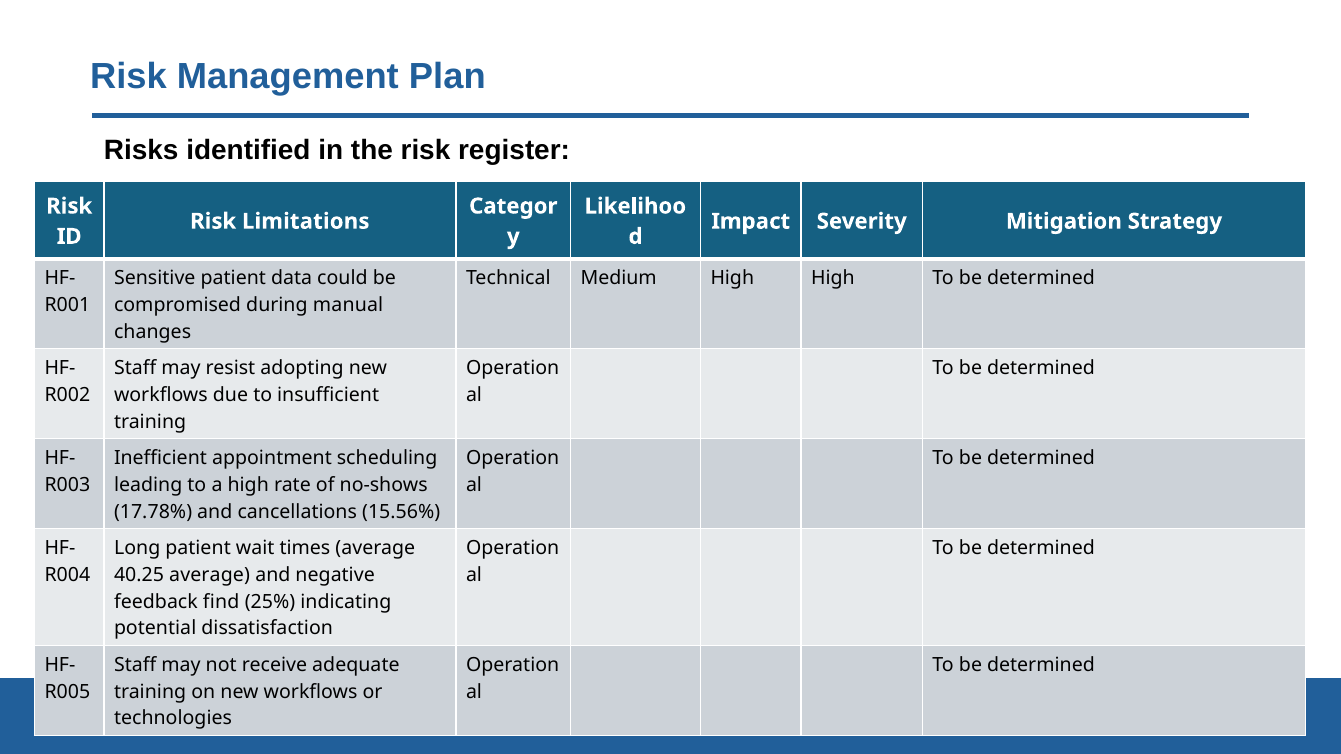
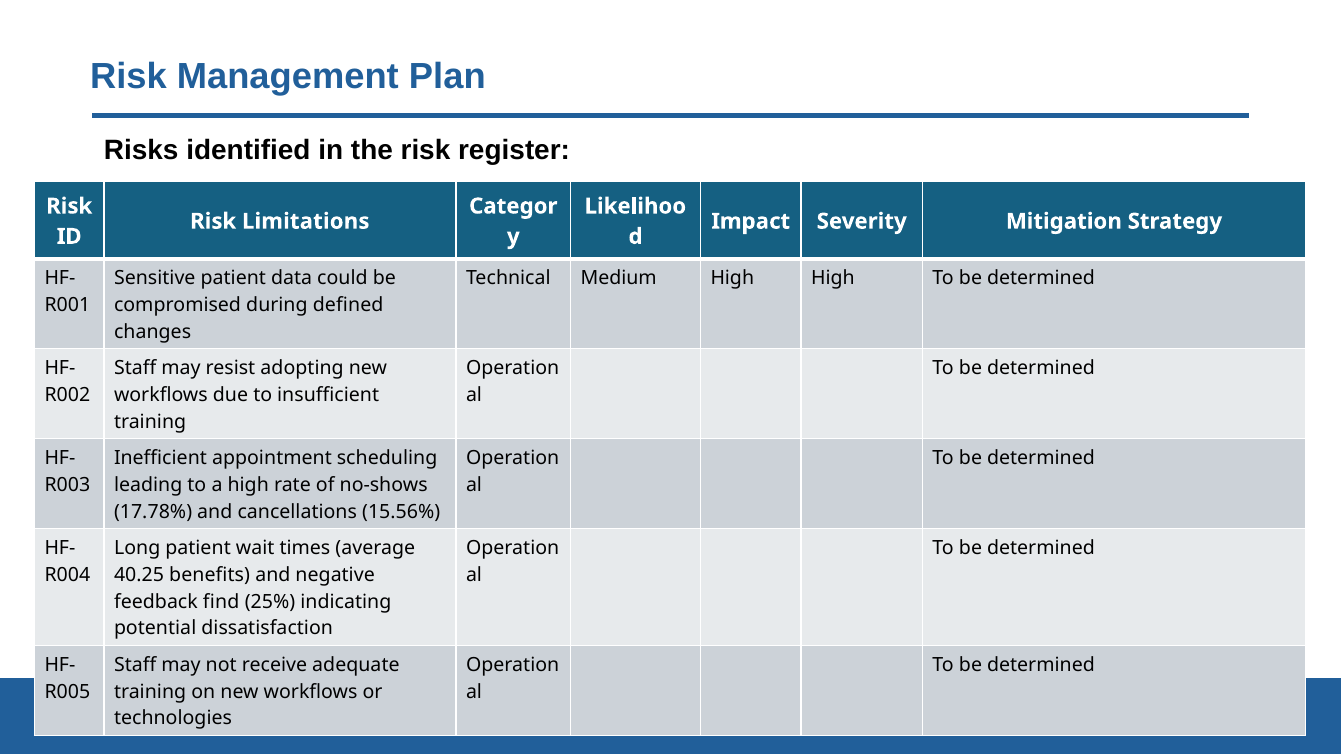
manual: manual -> defined
40.25 average: average -> benefits
